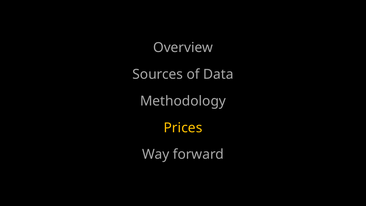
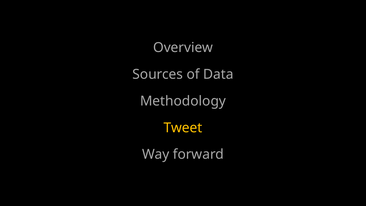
Prices: Prices -> Tweet
